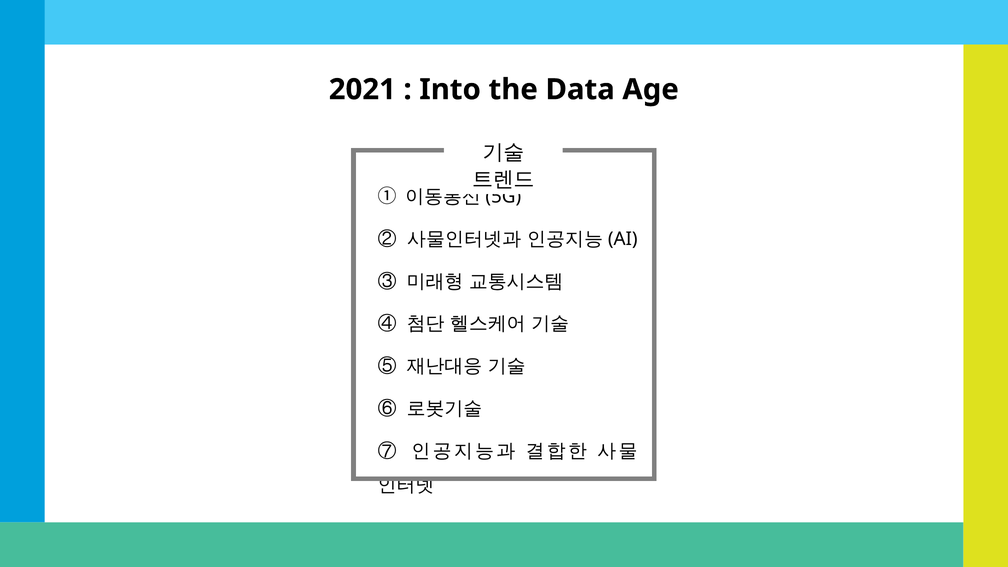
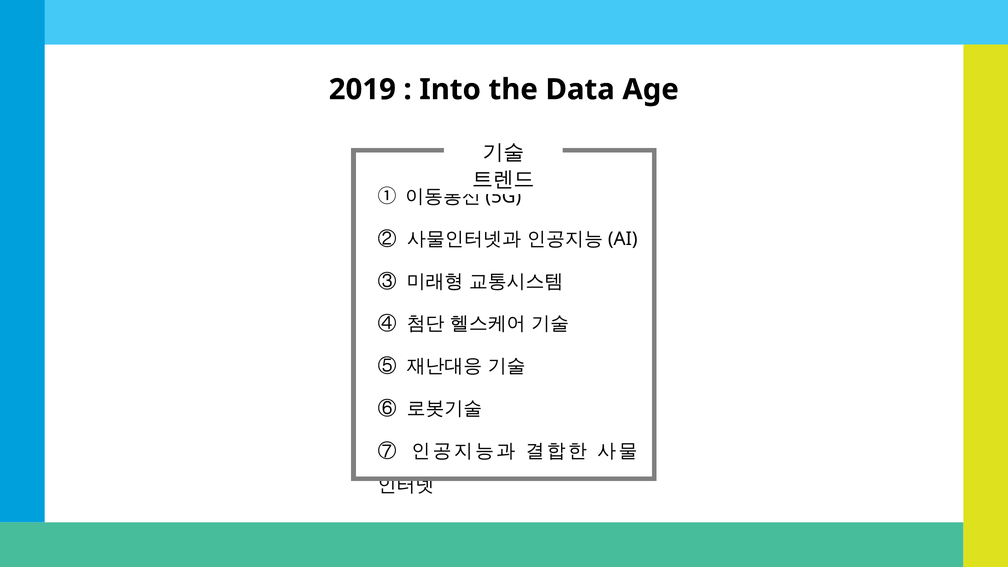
2021: 2021 -> 2019
